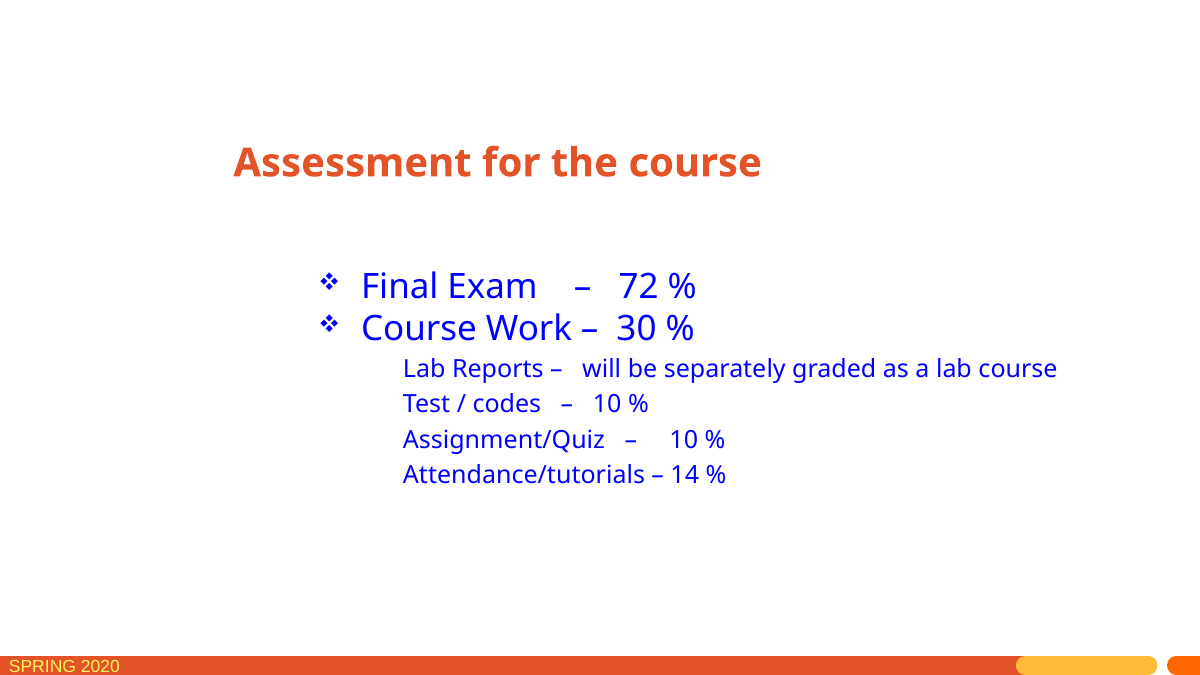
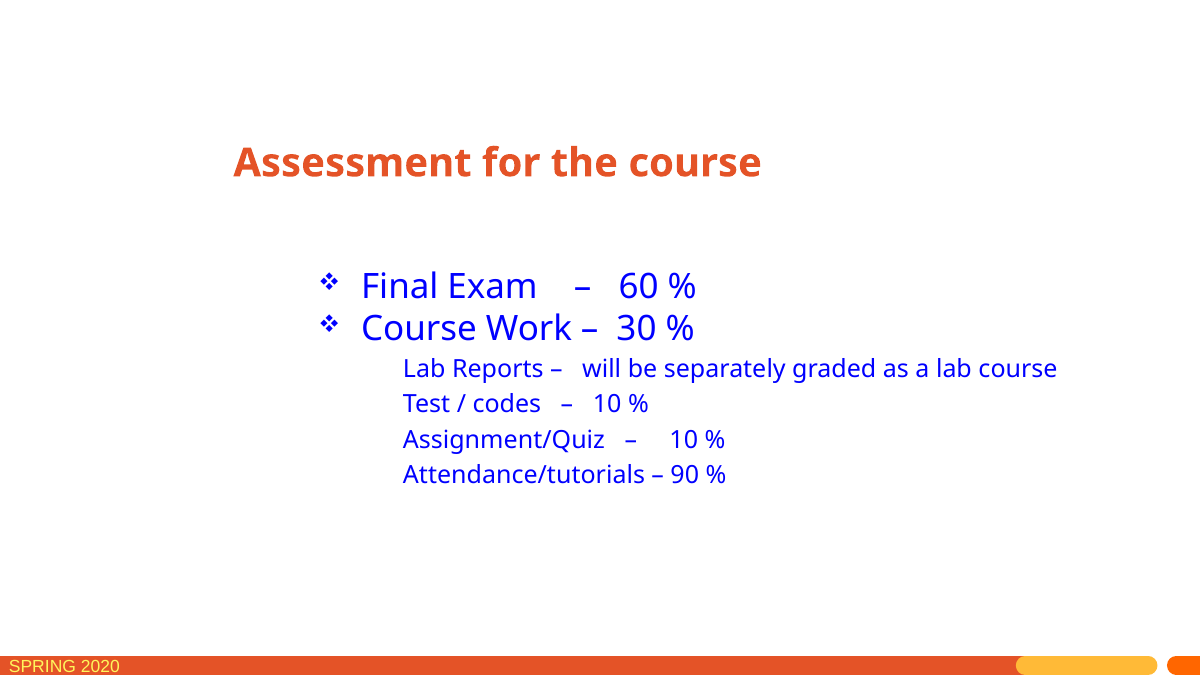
72: 72 -> 60
14: 14 -> 90
